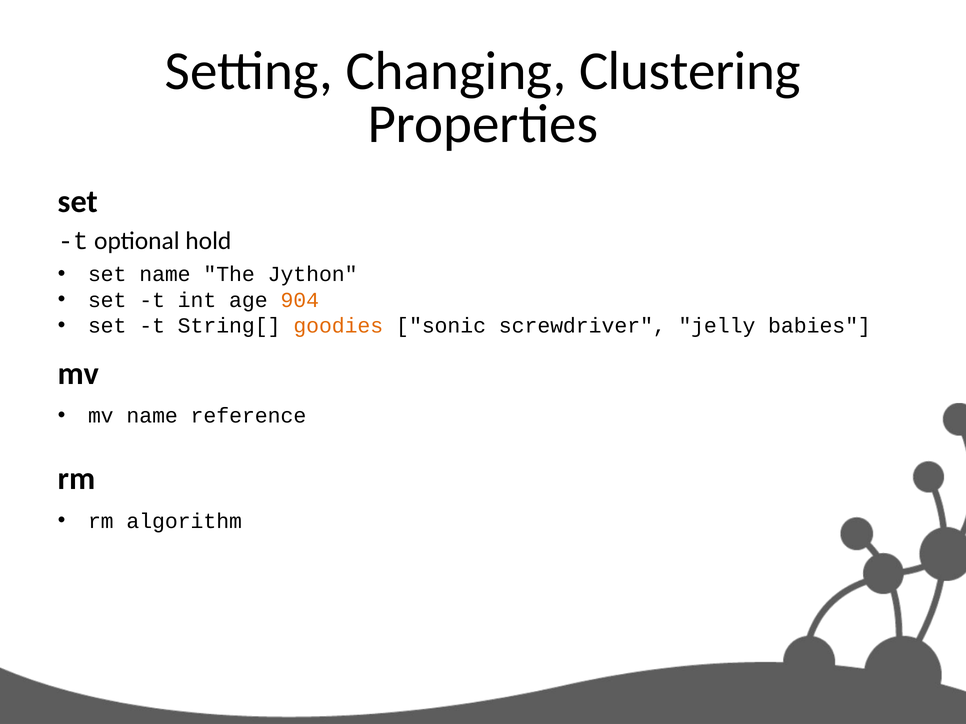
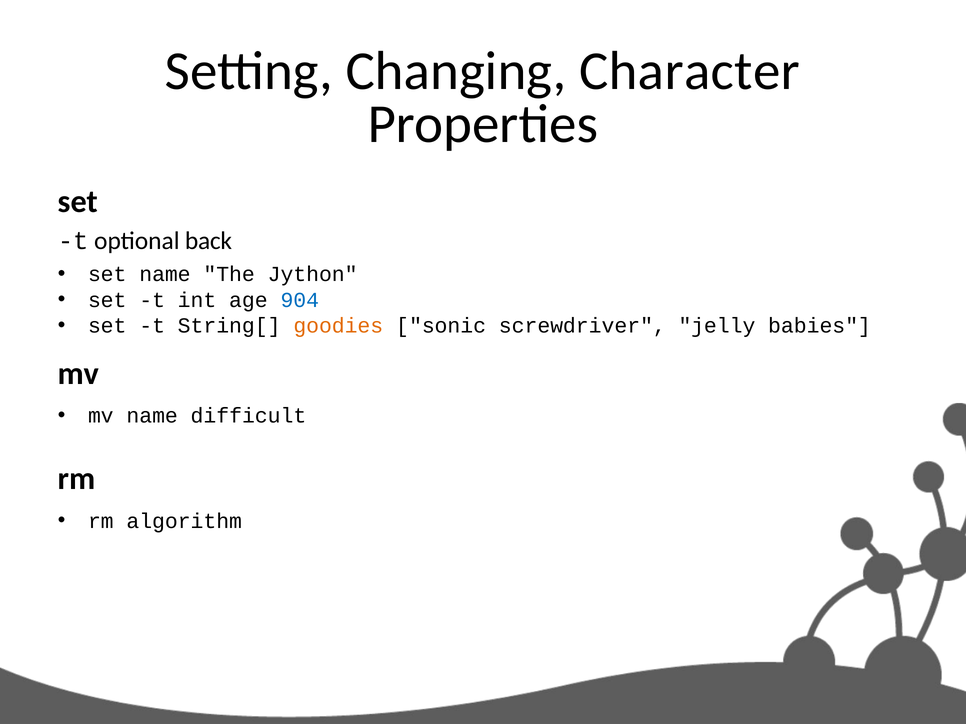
Clustering: Clustering -> Character
hold: hold -> back
904 colour: orange -> blue
reference: reference -> difficult
